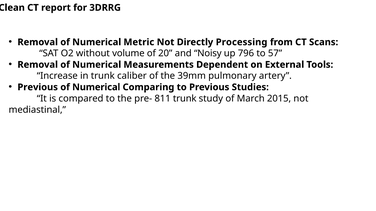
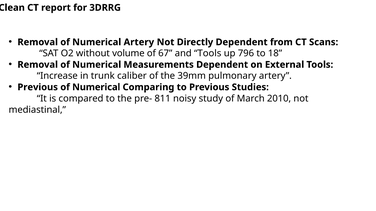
Numerical Metric: Metric -> Artery
Directly Processing: Processing -> Dependent
20: 20 -> 67
and Noisy: Noisy -> Tools
57: 57 -> 18
811 trunk: trunk -> noisy
2015: 2015 -> 2010
